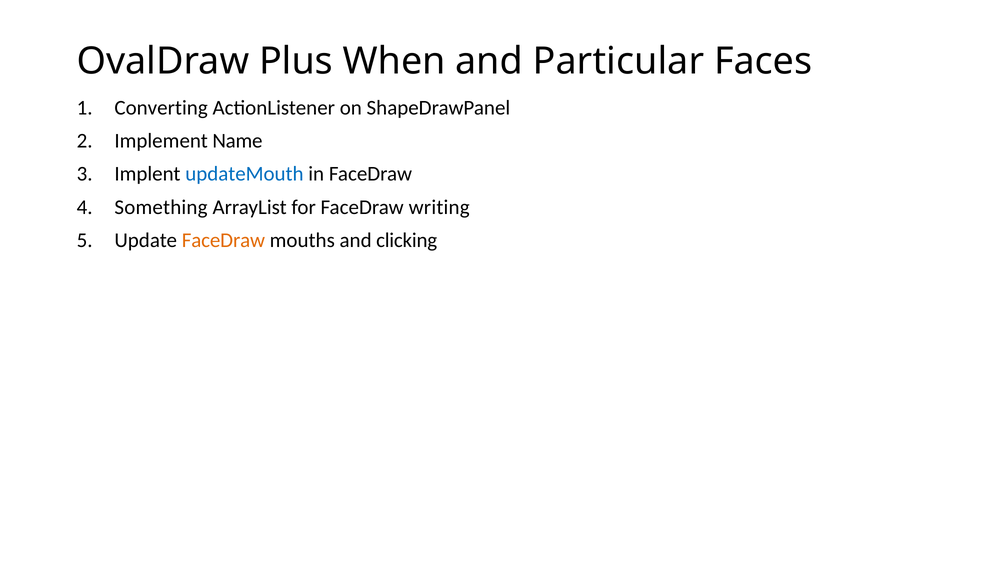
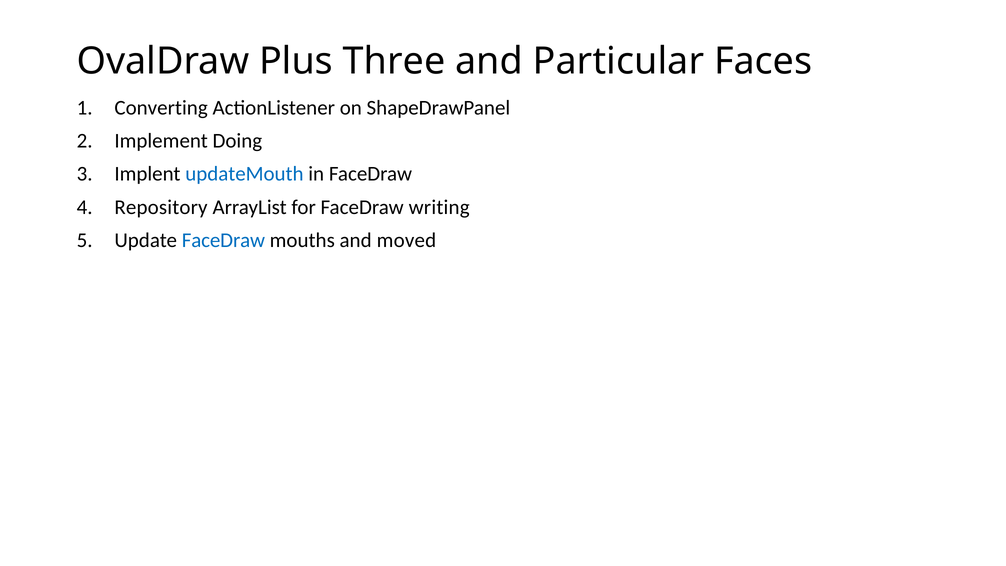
When: When -> Three
Name: Name -> Doing
Something: Something -> Repository
FaceDraw at (223, 240) colour: orange -> blue
clicking: clicking -> moved
